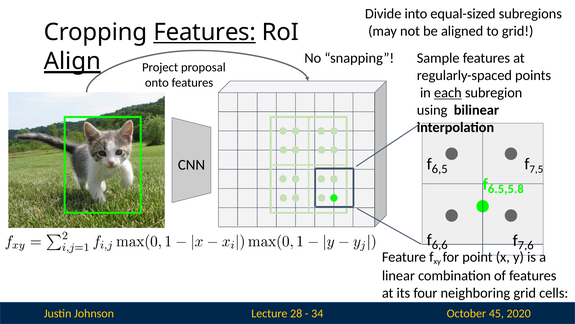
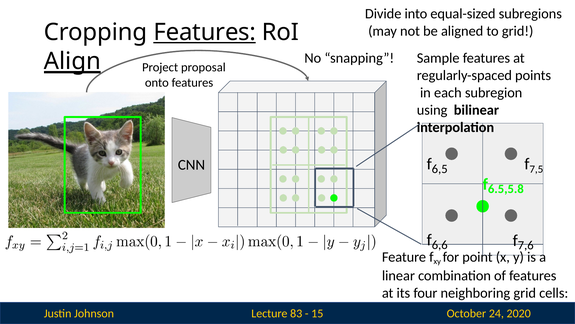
each underline: present -> none
28: 28 -> 83
34: 34 -> 15
45: 45 -> 24
